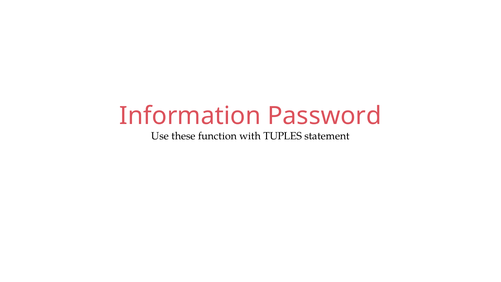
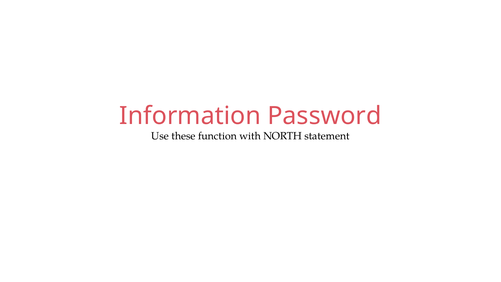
TUPLES: TUPLES -> NORTH
